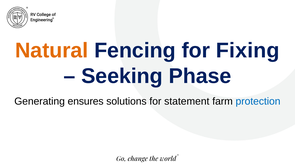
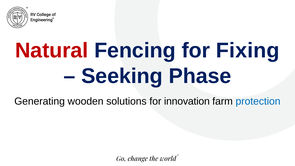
Natural colour: orange -> red
ensures: ensures -> wooden
statement: statement -> innovation
